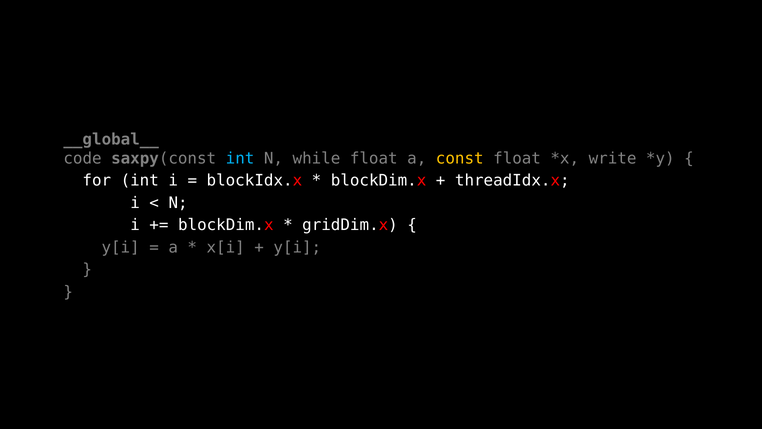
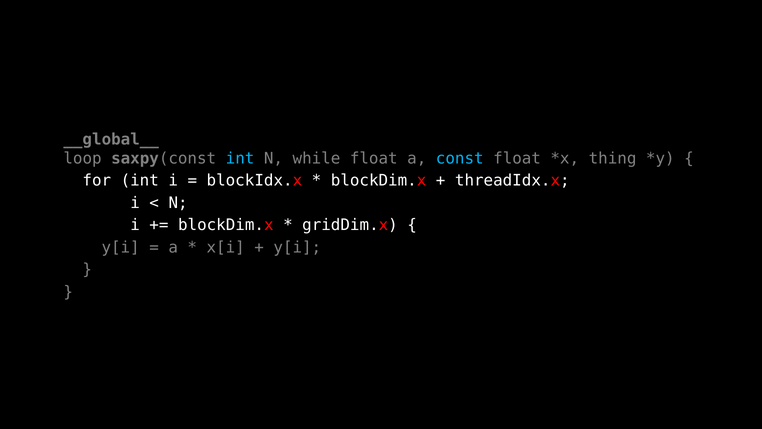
code: code -> loop
const colour: yellow -> light blue
write: write -> thing
